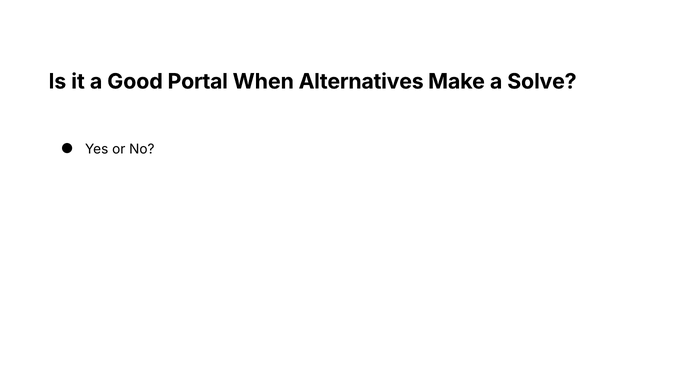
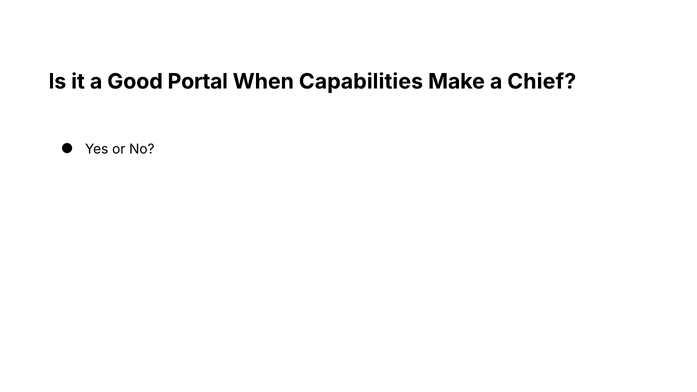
Alternatives: Alternatives -> Capabilities
Solve: Solve -> Chief
